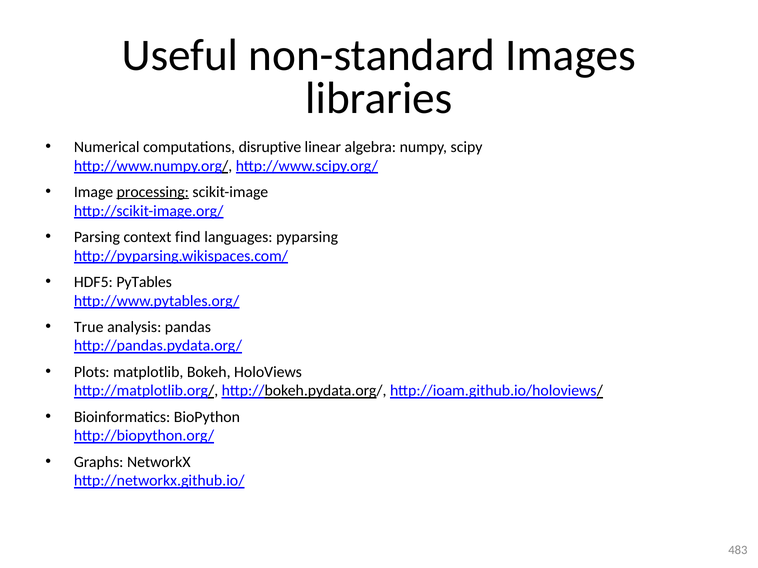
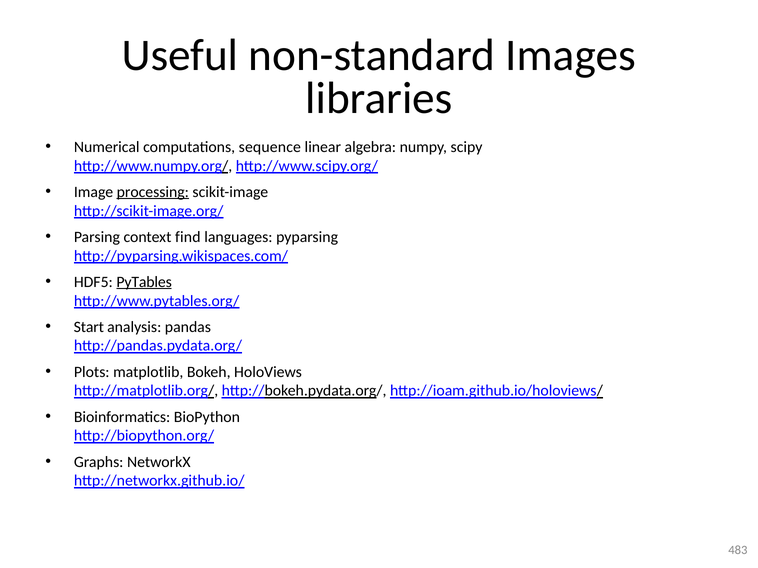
disruptive: disruptive -> sequence
PyTables underline: none -> present
True: True -> Start
